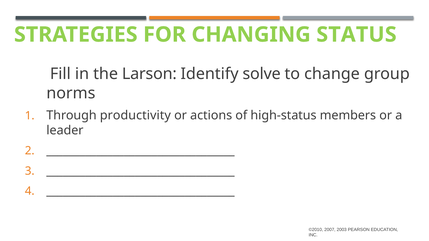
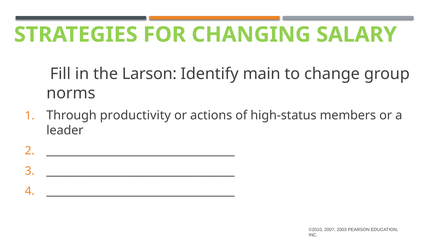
STATUS: STATUS -> SALARY
solve: solve -> main
